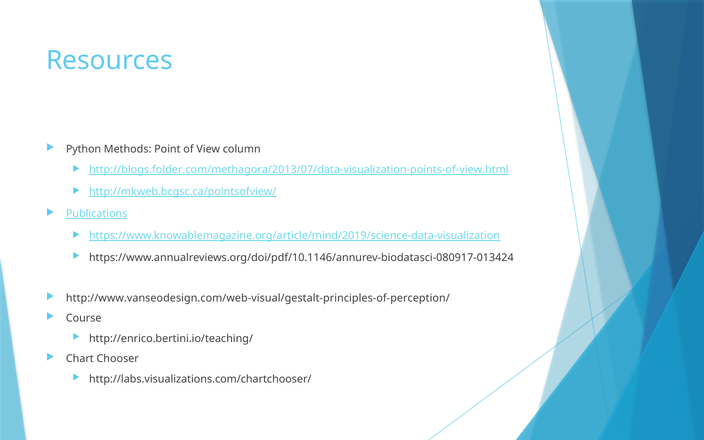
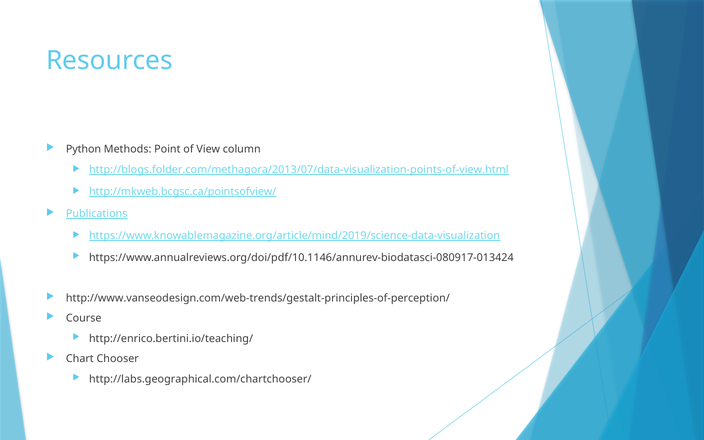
http://www.vanseodesign.com/web-visual/gestalt-principles-of-perception/: http://www.vanseodesign.com/web-visual/gestalt-principles-of-perception/ -> http://www.vanseodesign.com/web-trends/gestalt-principles-of-perception/
http://labs.visualizations.com/chartchooser/: http://labs.visualizations.com/chartchooser/ -> http://labs.geographical.com/chartchooser/
